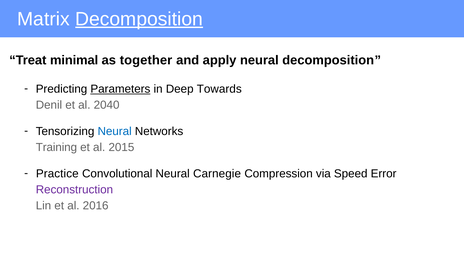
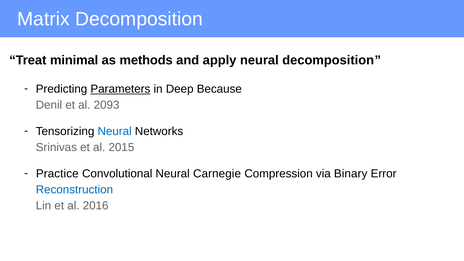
Decomposition at (139, 19) underline: present -> none
together: together -> methods
Towards: Towards -> Because
2040: 2040 -> 2093
Training: Training -> Srinivas
Speed: Speed -> Binary
Reconstruction colour: purple -> blue
